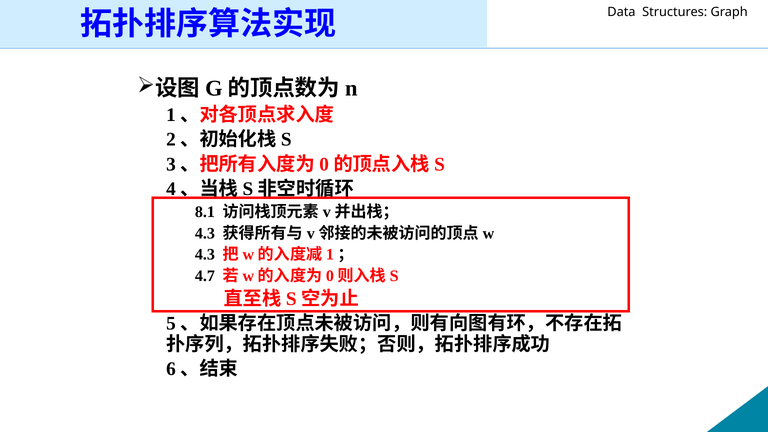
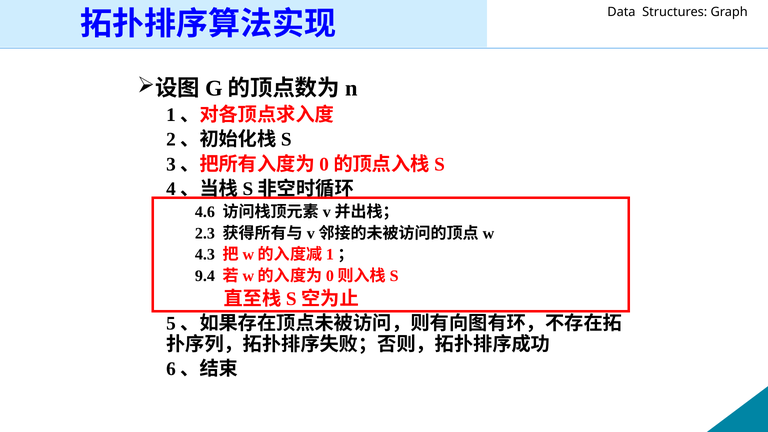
8.1: 8.1 -> 4.6
4.3 at (205, 233): 4.3 -> 2.3
4.7: 4.7 -> 9.4
